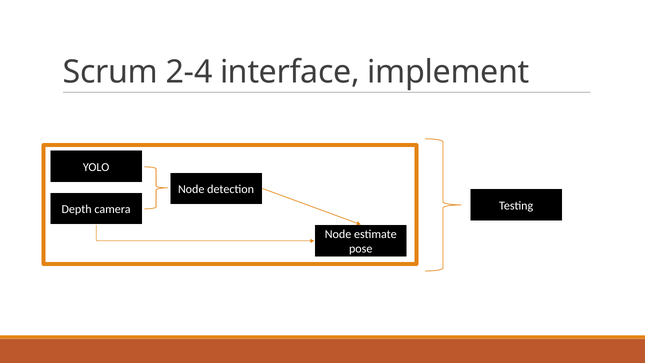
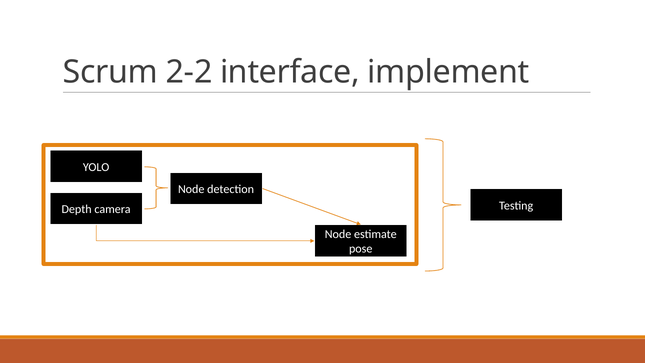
2-4: 2-4 -> 2-2
